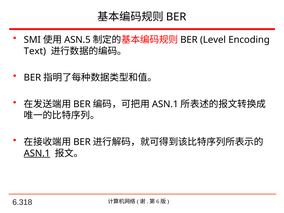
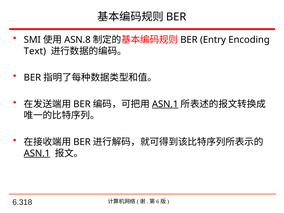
ASN.5: ASN.5 -> ASN.8
Level: Level -> Entry
ASN.1 at (165, 104) underline: none -> present
